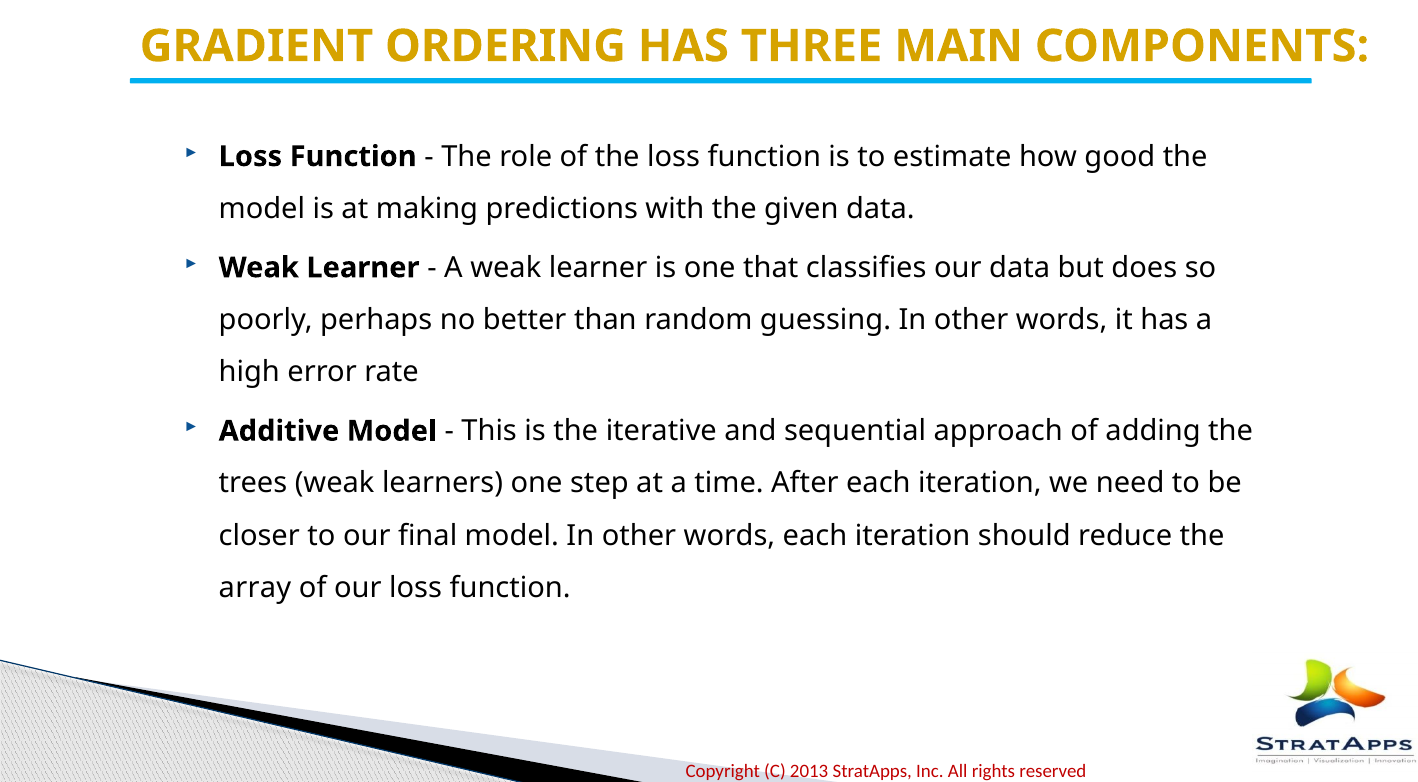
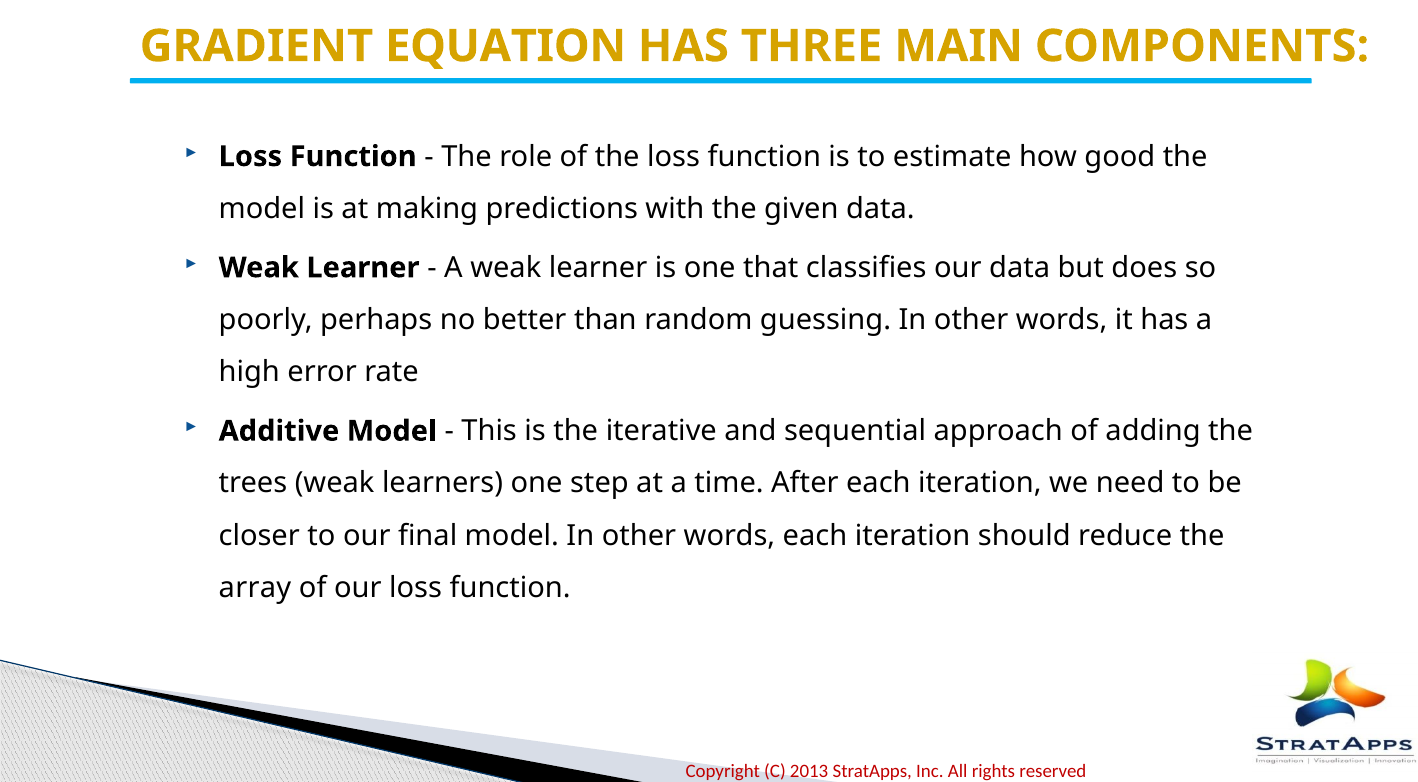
ORDERING: ORDERING -> EQUATION
